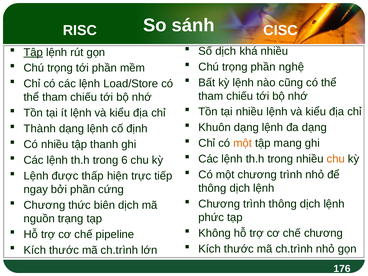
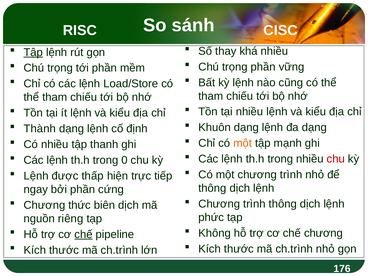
Số dịch: dịch -> thay
nghệ: nghệ -> vững
mang: mang -> mạnh
chu at (336, 159) colour: orange -> red
6: 6 -> 0
trạng: trạng -> riêng
chế at (83, 234) underline: none -> present
